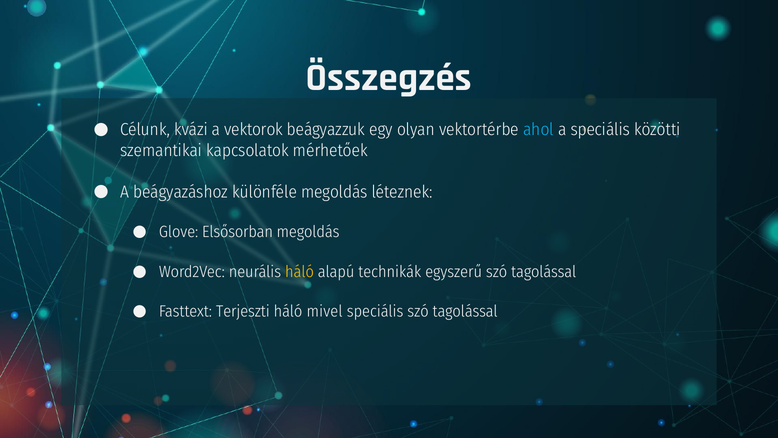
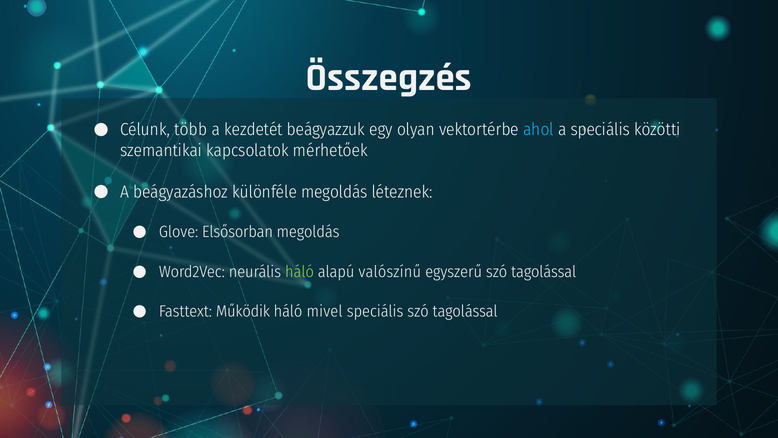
kvázi: kvázi -> több
vektorok: vektorok -> kezdetét
háló at (299, 272) colour: yellow -> light green
technikák: technikák -> valószínű
Terjeszti: Terjeszti -> Működik
